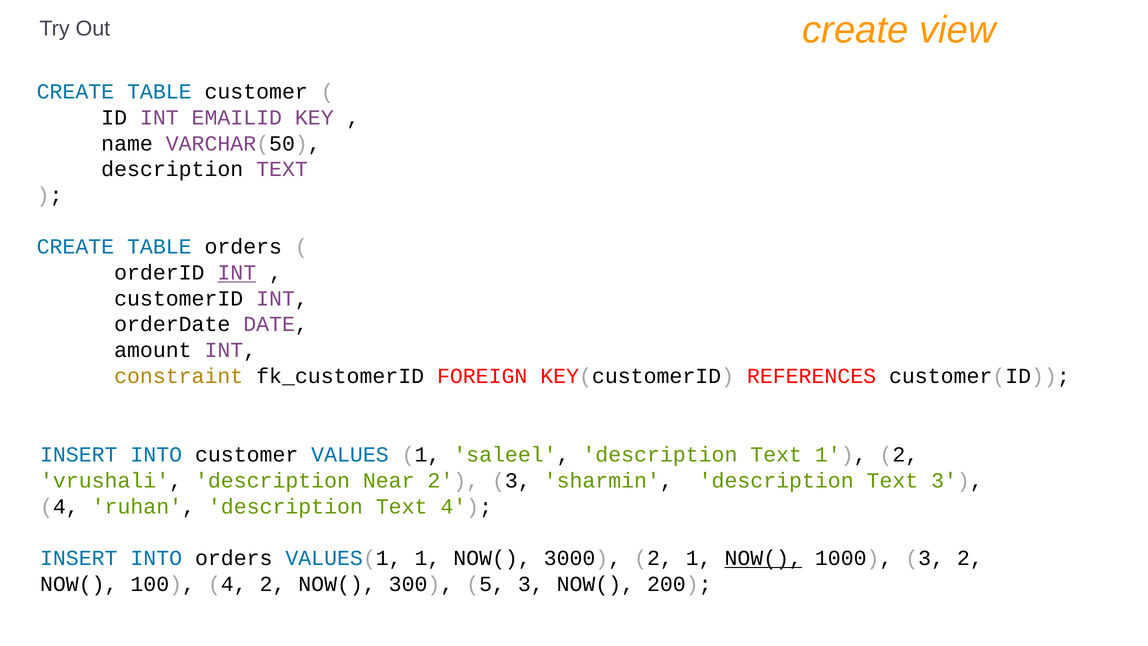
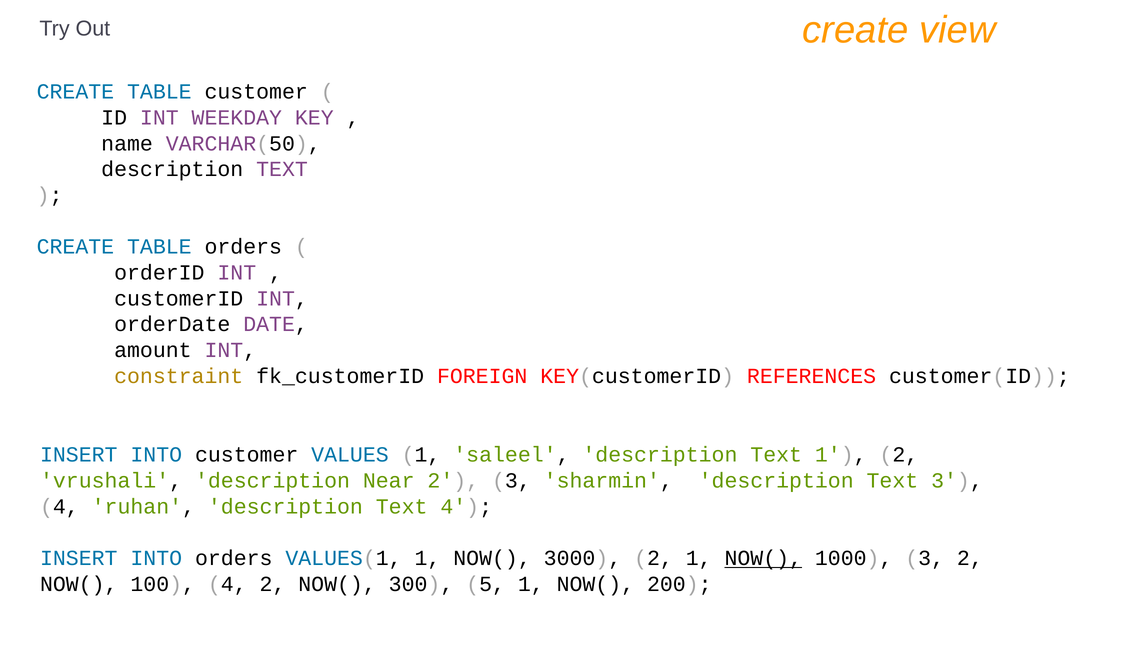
EMAILID: EMAILID -> WEEKDAY
INT at (237, 273) underline: present -> none
5 3: 3 -> 1
